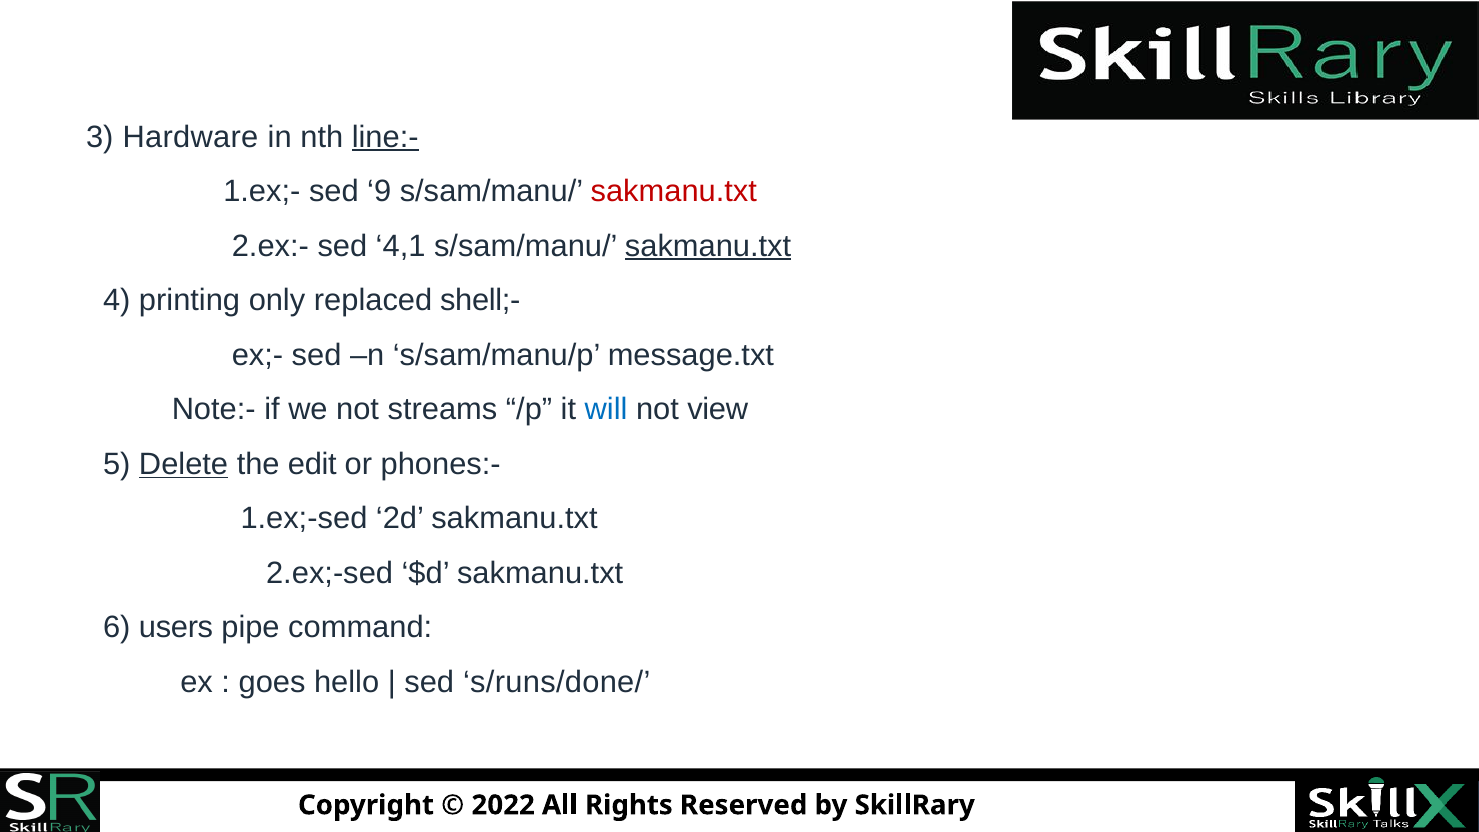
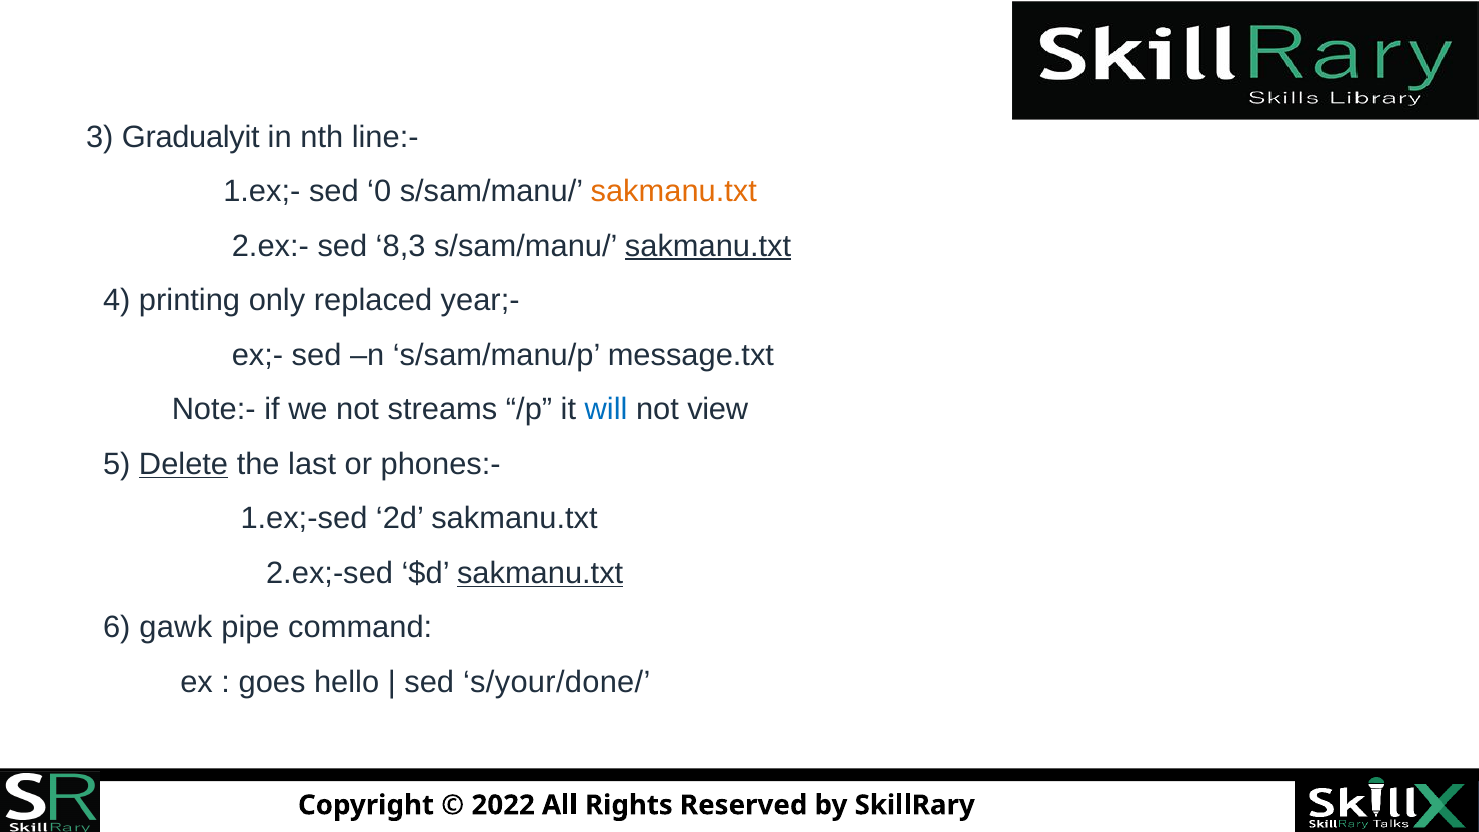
Hardware: Hardware -> Gradualyit
line:- underline: present -> none
9: 9 -> 0
sakmanu.txt at (674, 192) colour: red -> orange
4,1: 4,1 -> 8,3
shell;-: shell;- -> year;-
edit: edit -> last
sakmanu.txt at (540, 573) underline: none -> present
users: users -> gawk
s/runs/done/: s/runs/done/ -> s/your/done/
